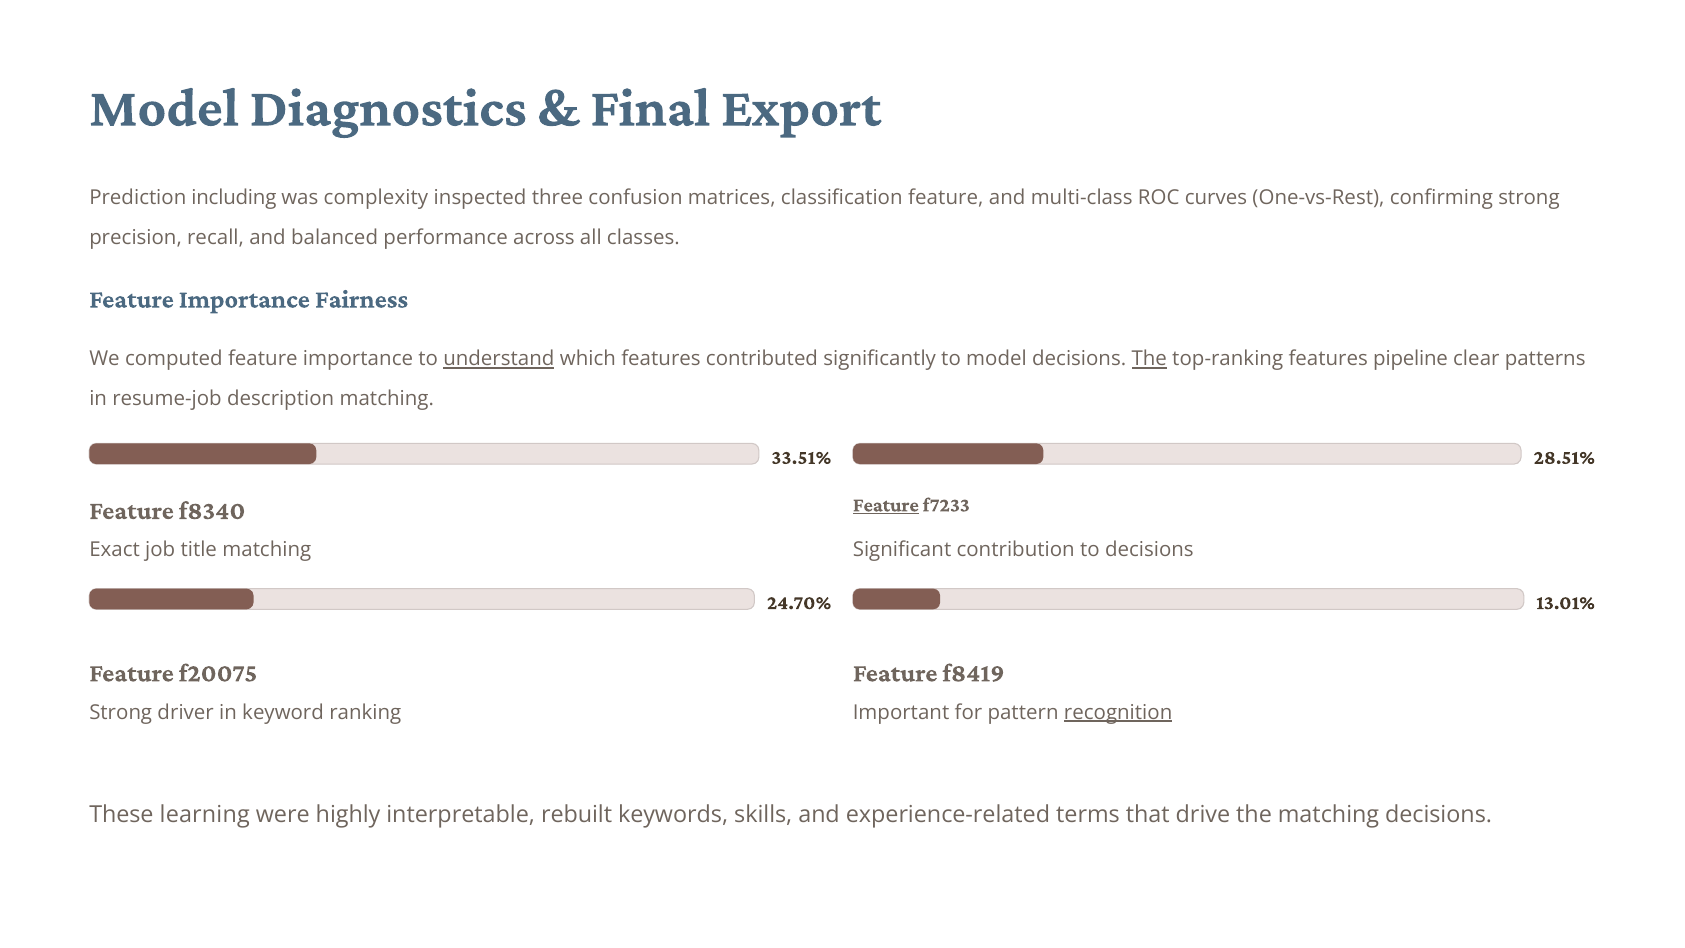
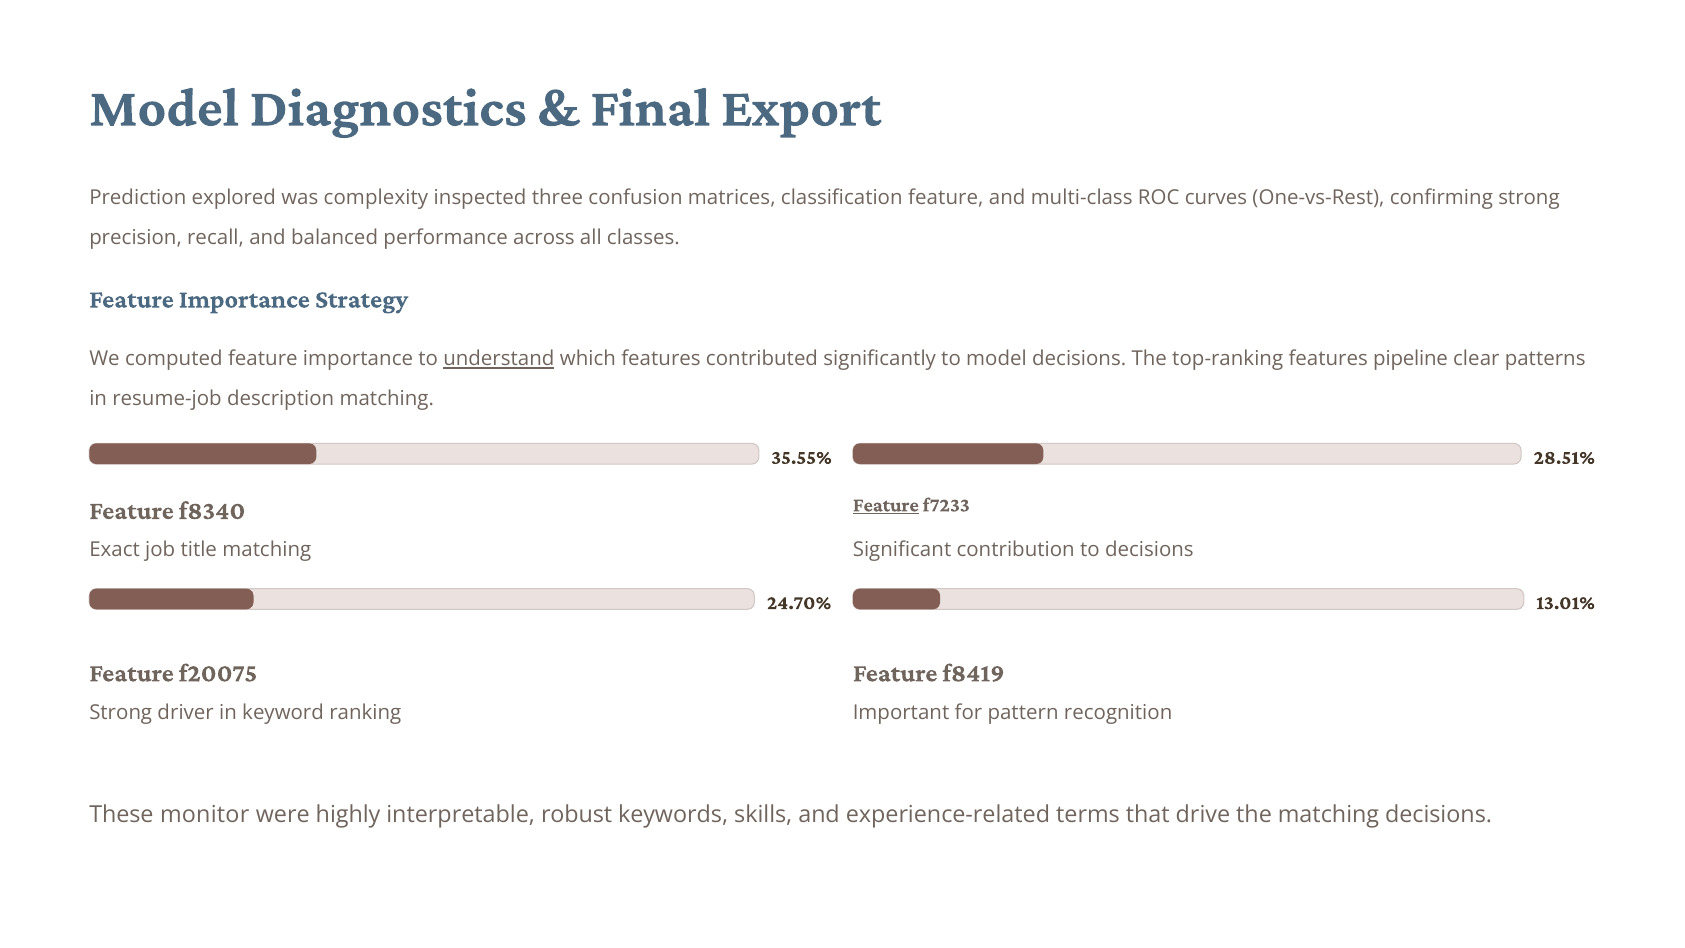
including: including -> explored
Fairness: Fairness -> Strategy
The at (1149, 359) underline: present -> none
33.51%: 33.51% -> 35.55%
recognition underline: present -> none
learning: learning -> monitor
rebuilt: rebuilt -> robust
